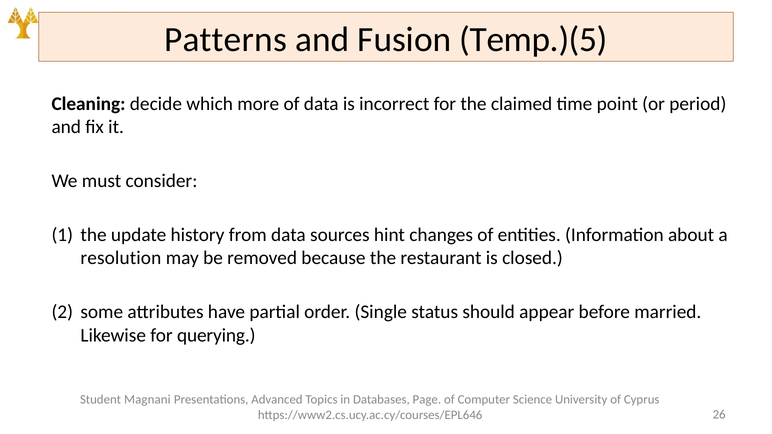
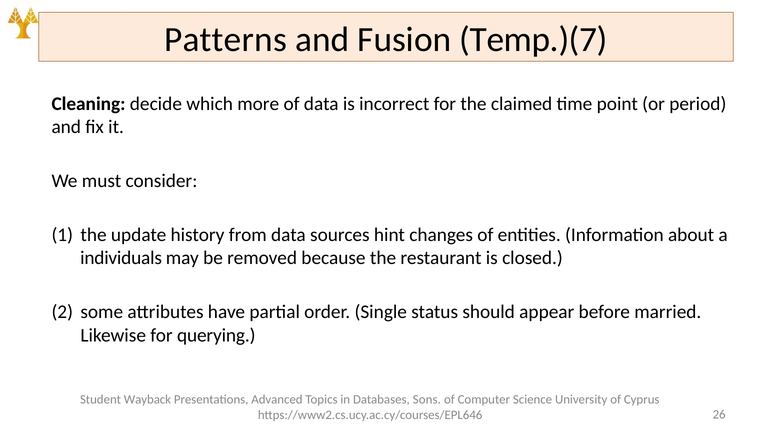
Temp.)(5: Temp.)(5 -> Temp.)(7
resolution: resolution -> individuals
Magnani: Magnani -> Wayback
Page: Page -> Sons
